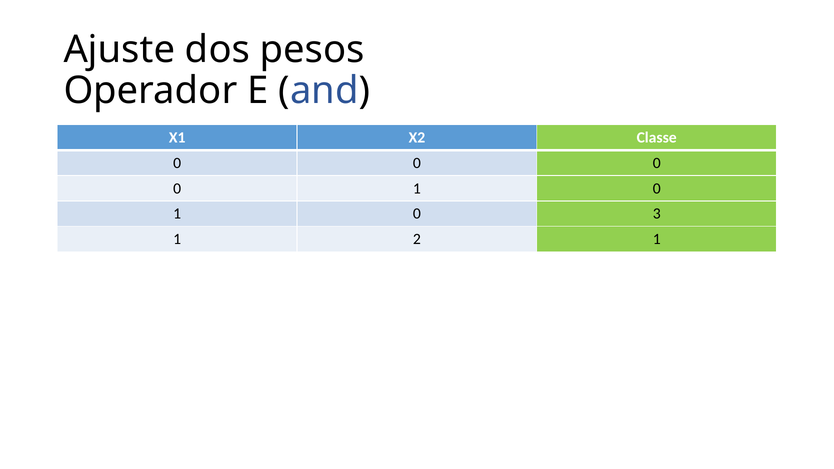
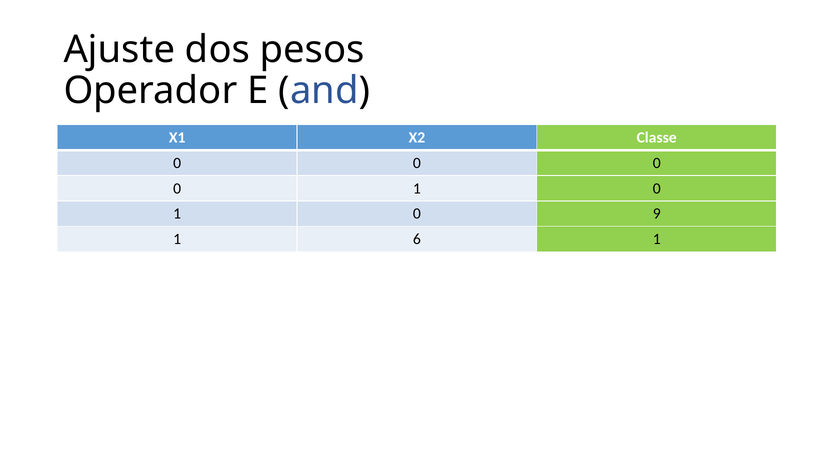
3: 3 -> 9
2: 2 -> 6
